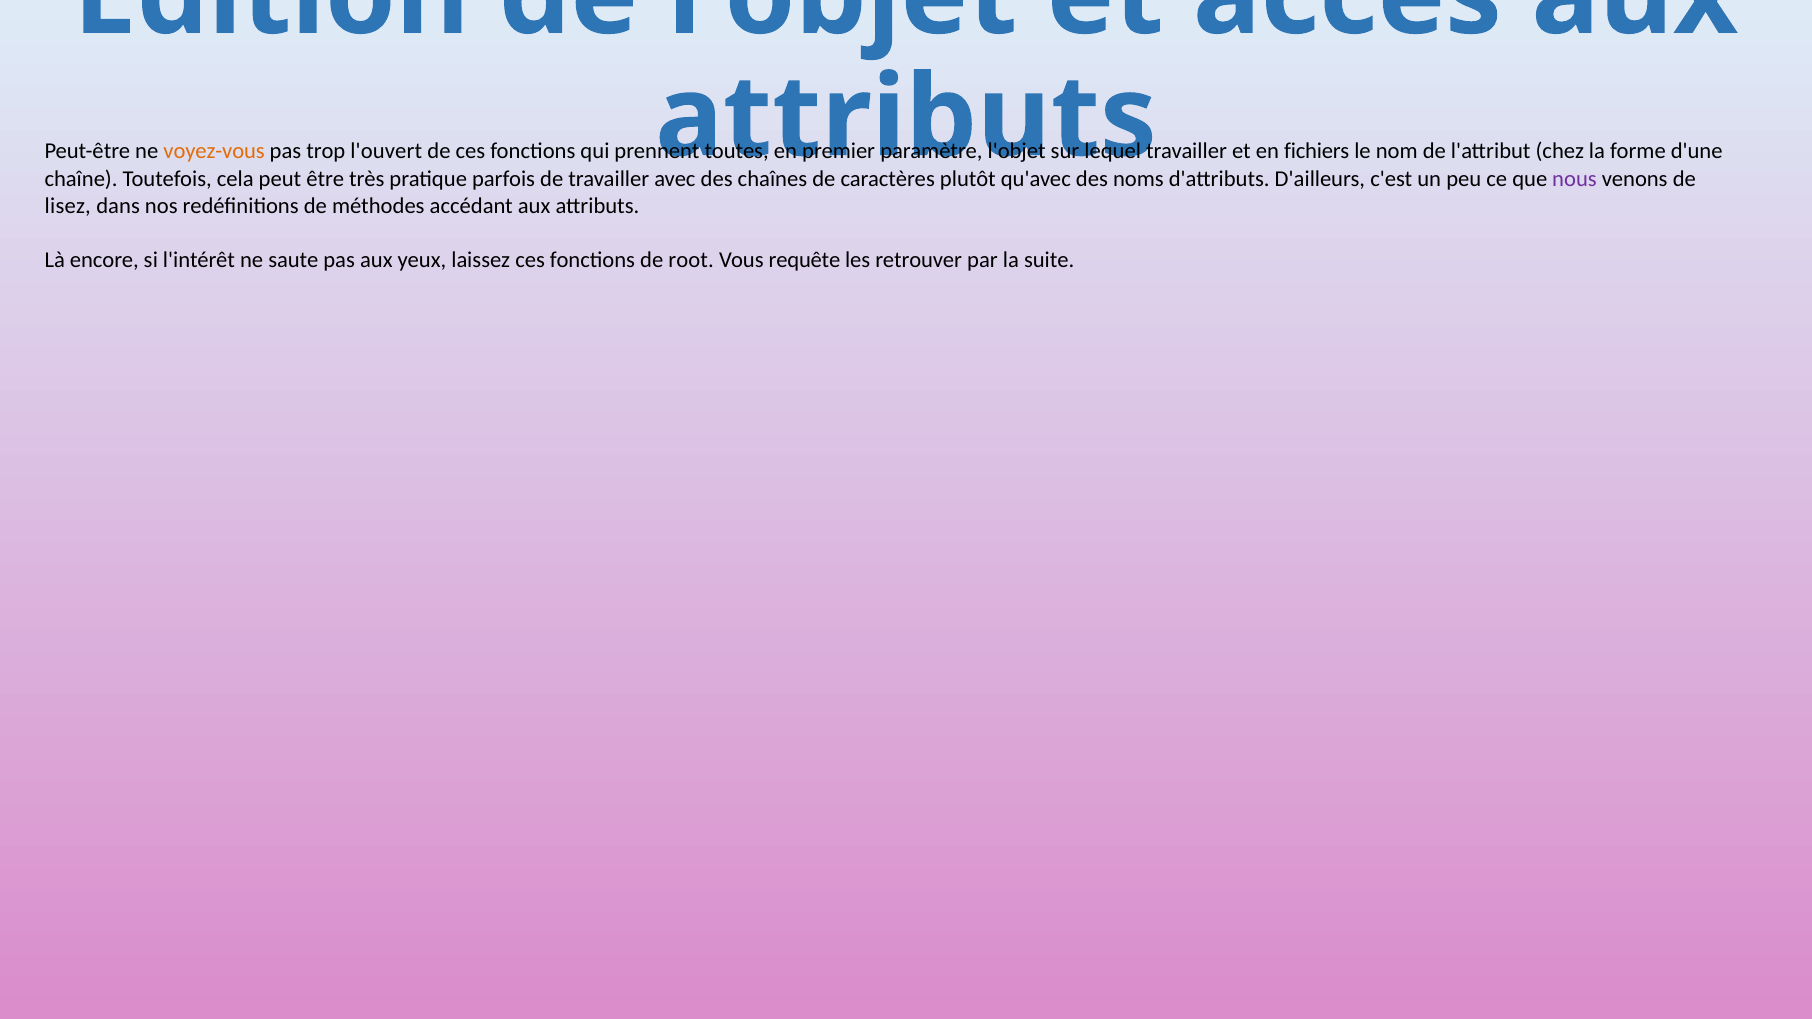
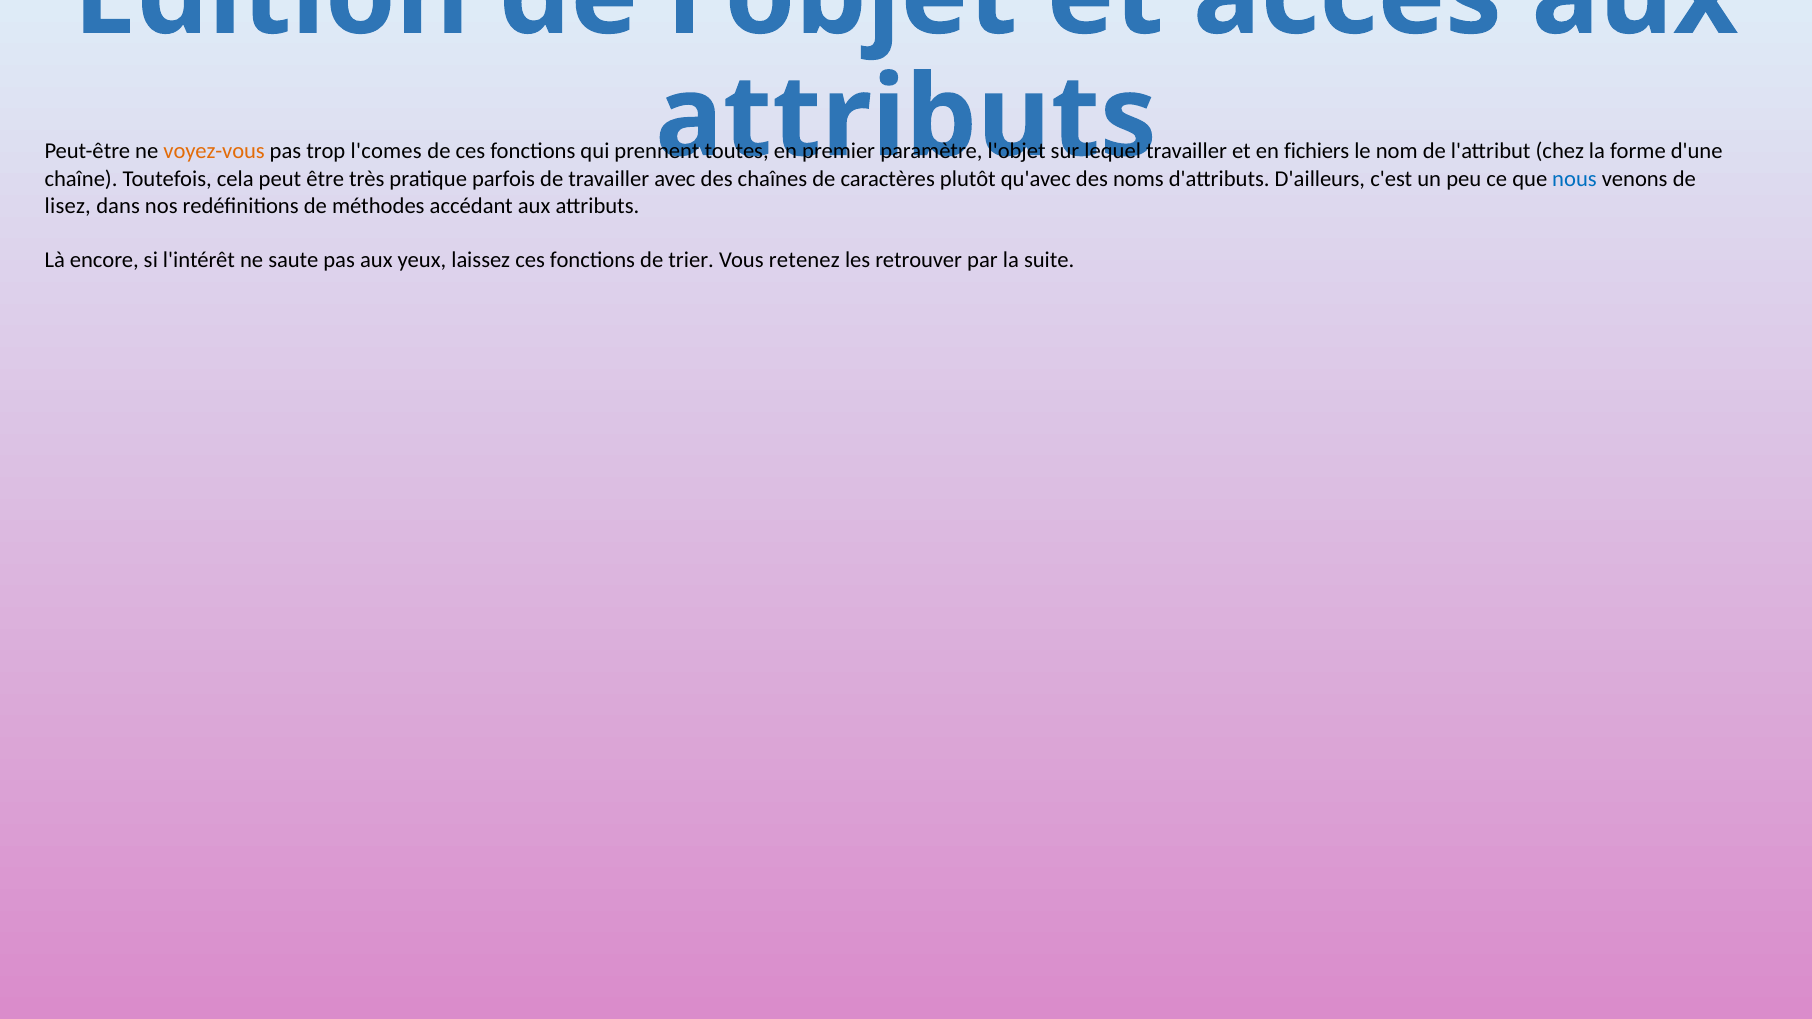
l'ouvert: l'ouvert -> l'comes
nous colour: purple -> blue
root: root -> trier
requête: requête -> retenez
